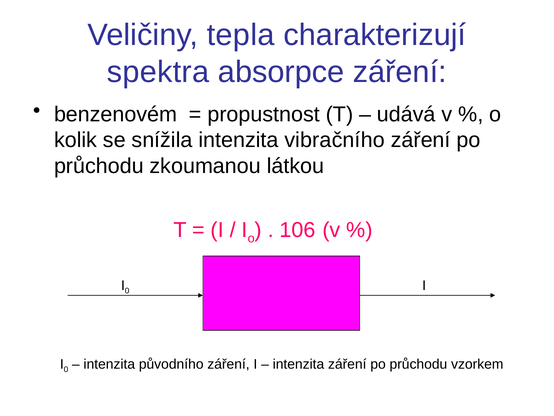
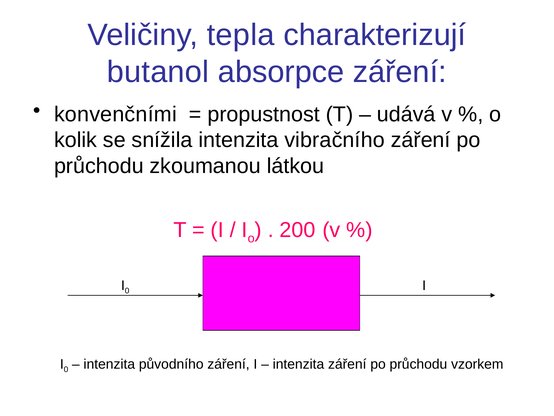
spektra: spektra -> butanol
benzenovém: benzenovém -> konvenčními
106: 106 -> 200
